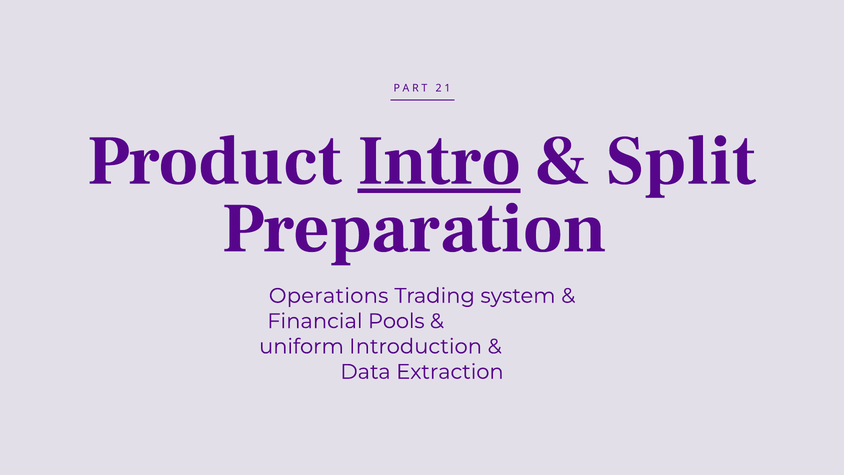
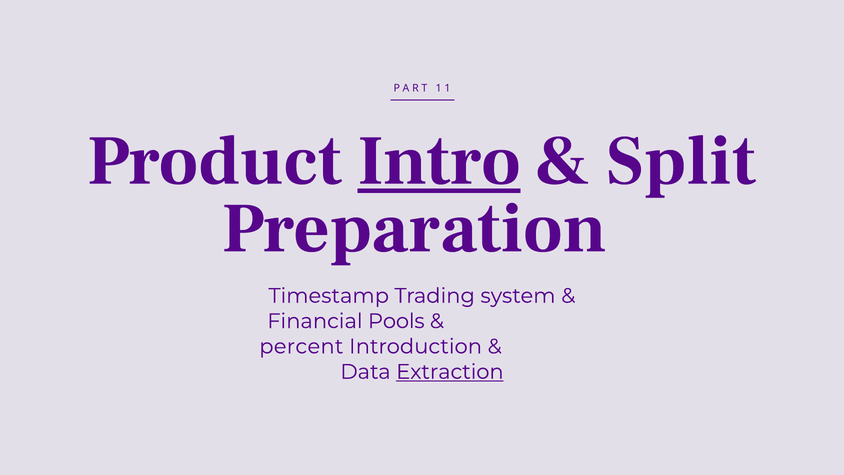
T 2: 2 -> 1
Operations: Operations -> Timestamp
uniform: uniform -> percent
Extraction underline: none -> present
